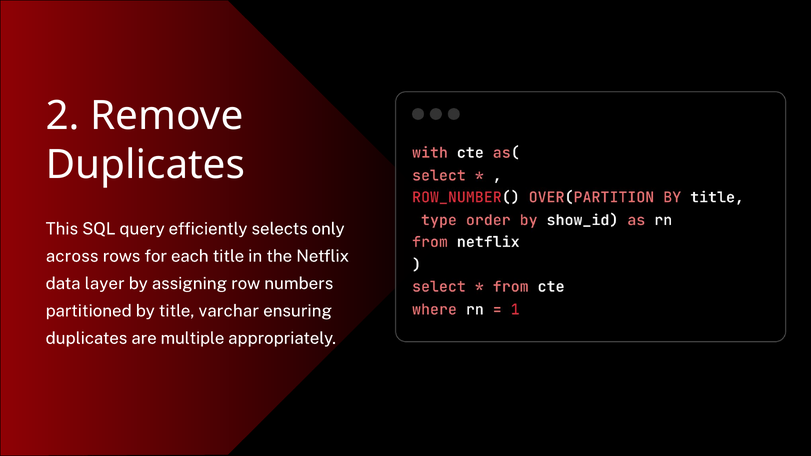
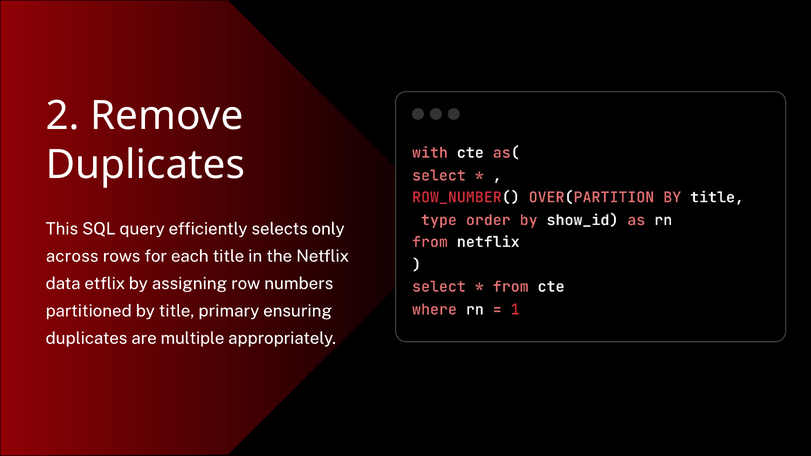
layer: layer -> etflix
varchar: varchar -> primary
